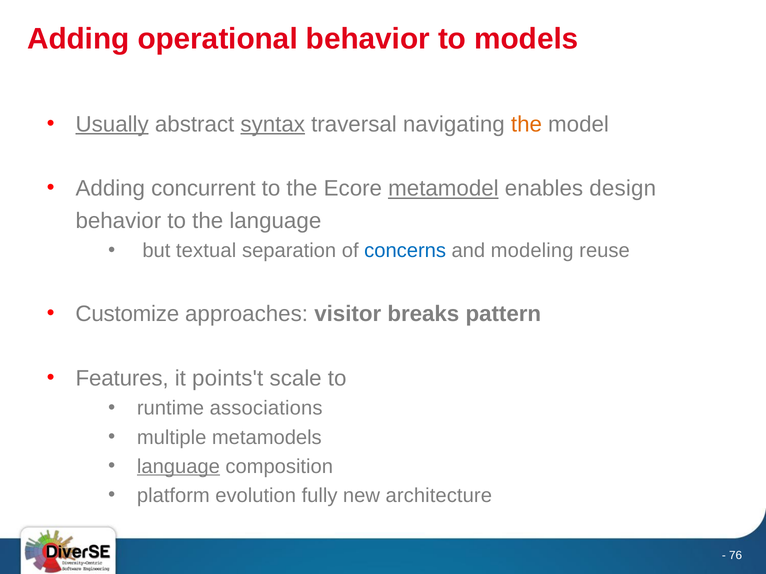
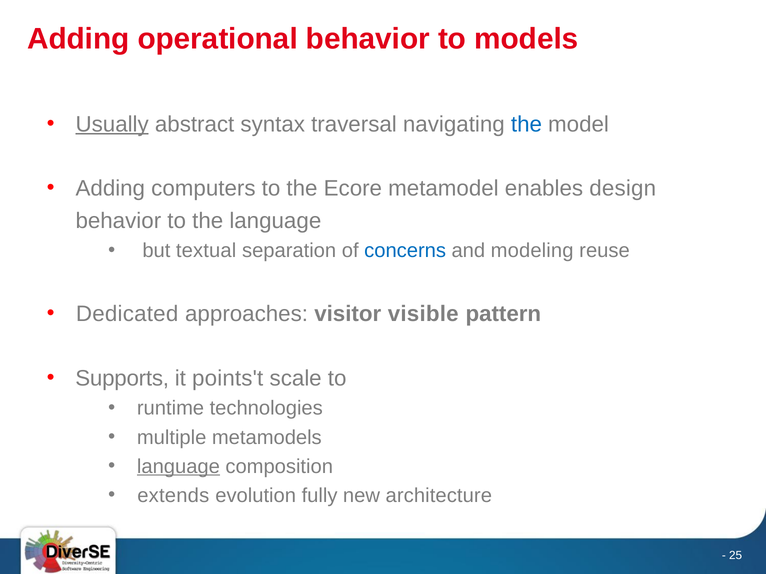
syntax underline: present -> none
the at (526, 124) colour: orange -> blue
concurrent: concurrent -> computers
metamodel underline: present -> none
Customize: Customize -> Dedicated
breaks: breaks -> visible
Features: Features -> Supports
associations: associations -> technologies
platform: platform -> extends
76: 76 -> 25
